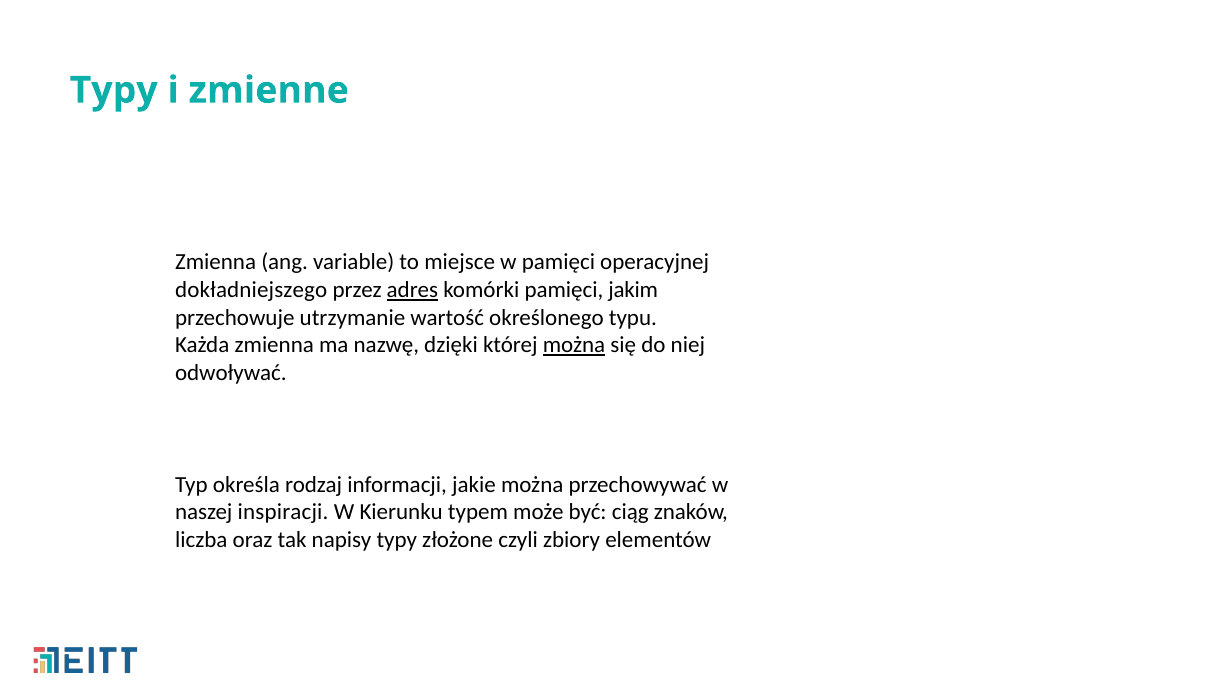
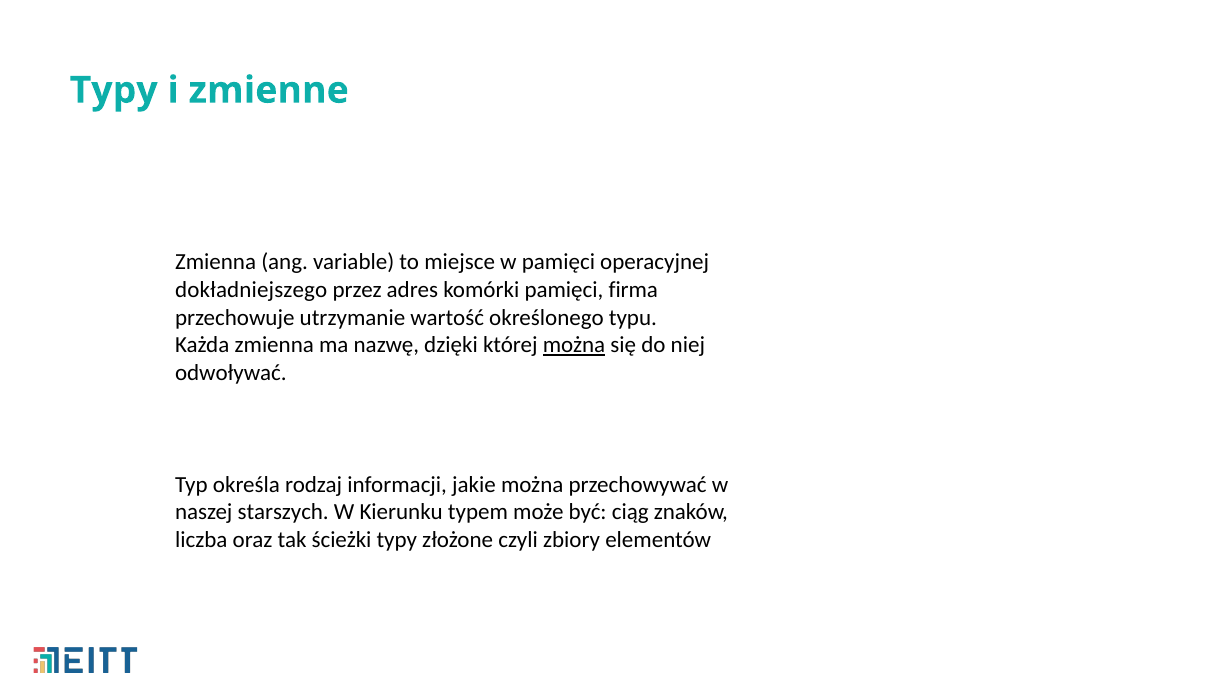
adres underline: present -> none
jakim: jakim -> firma
inspiracji: inspiracji -> starszych
napisy: napisy -> ścieżki
